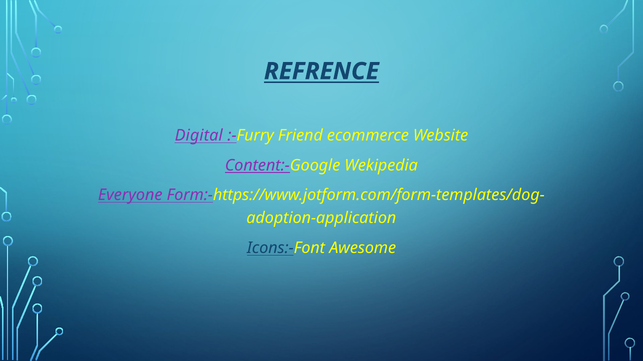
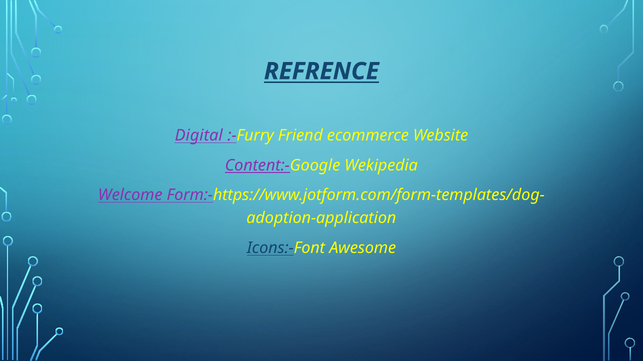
Everyone: Everyone -> Welcome
